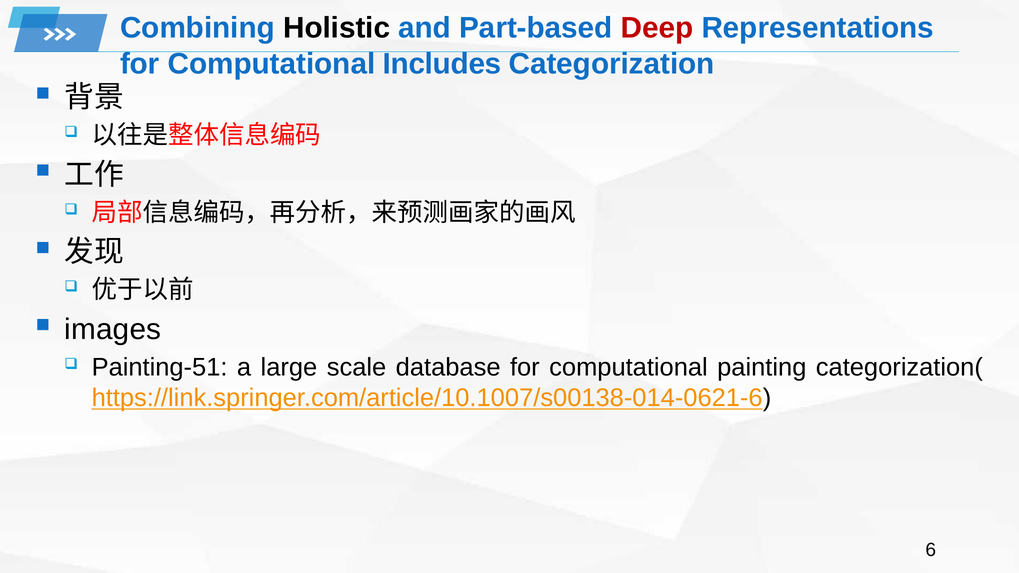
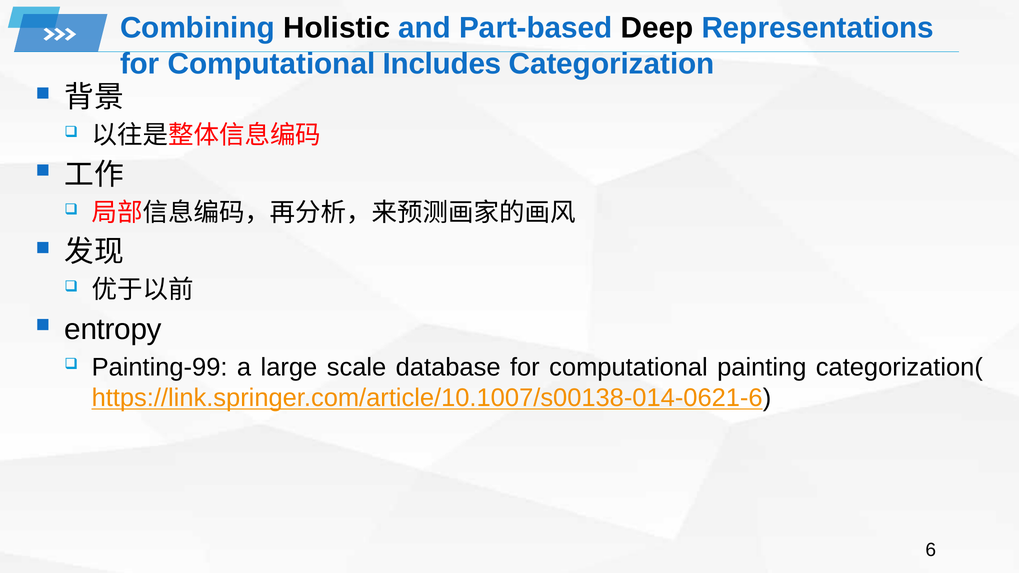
Deep colour: red -> black
images: images -> entropy
Painting-51: Painting-51 -> Painting-99
